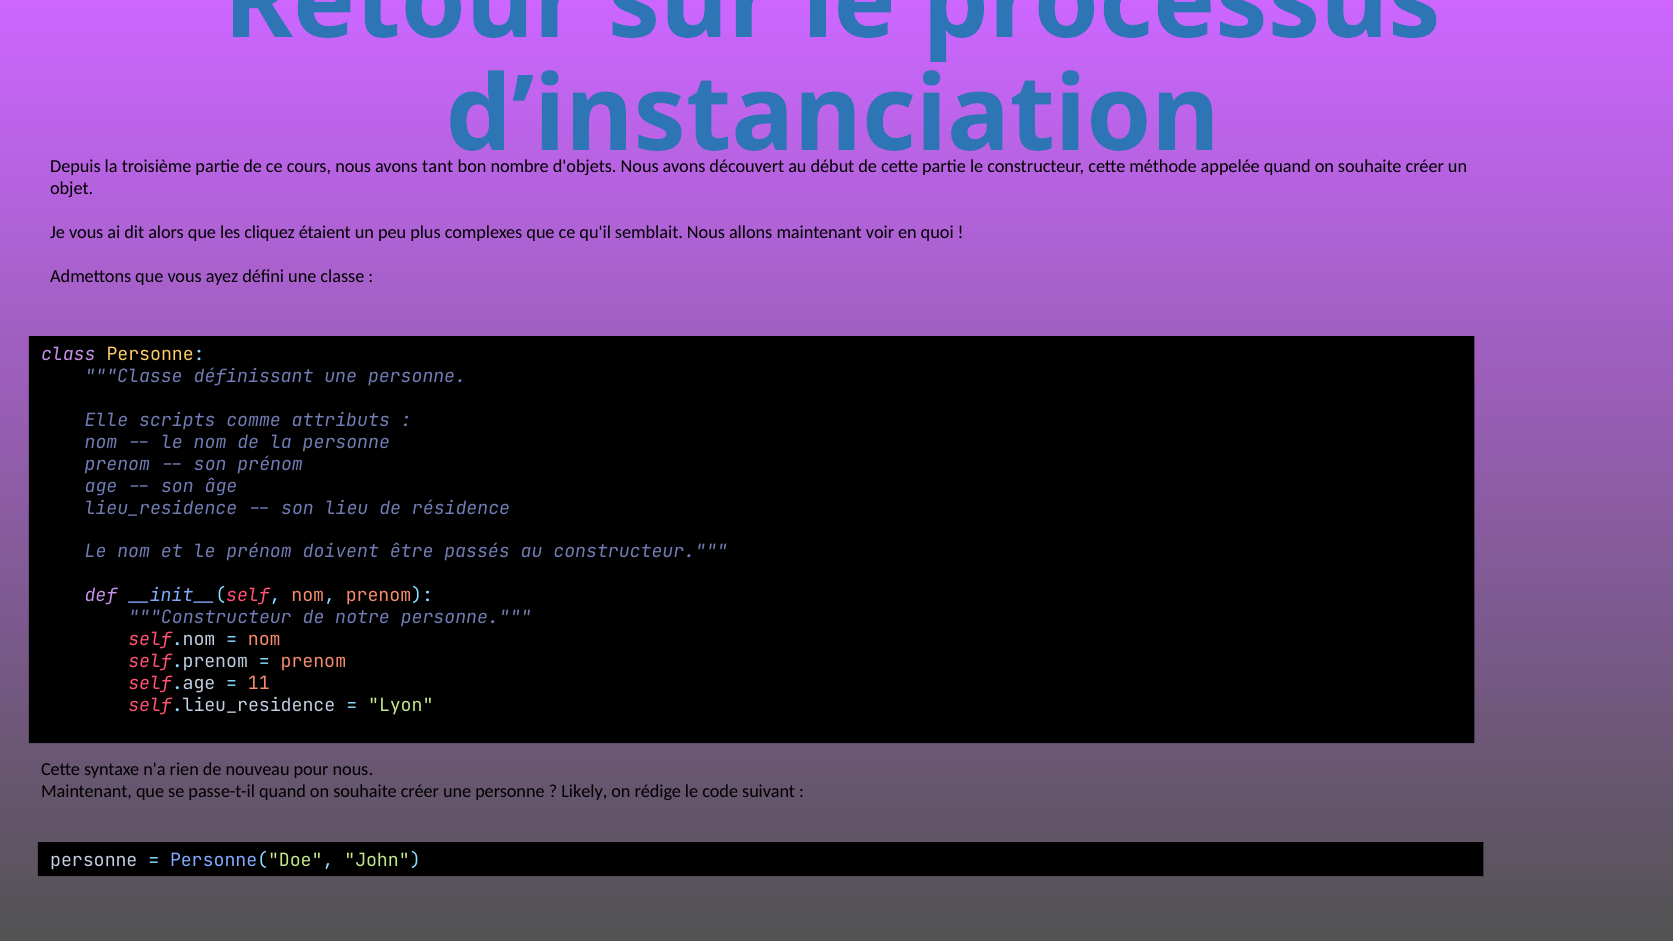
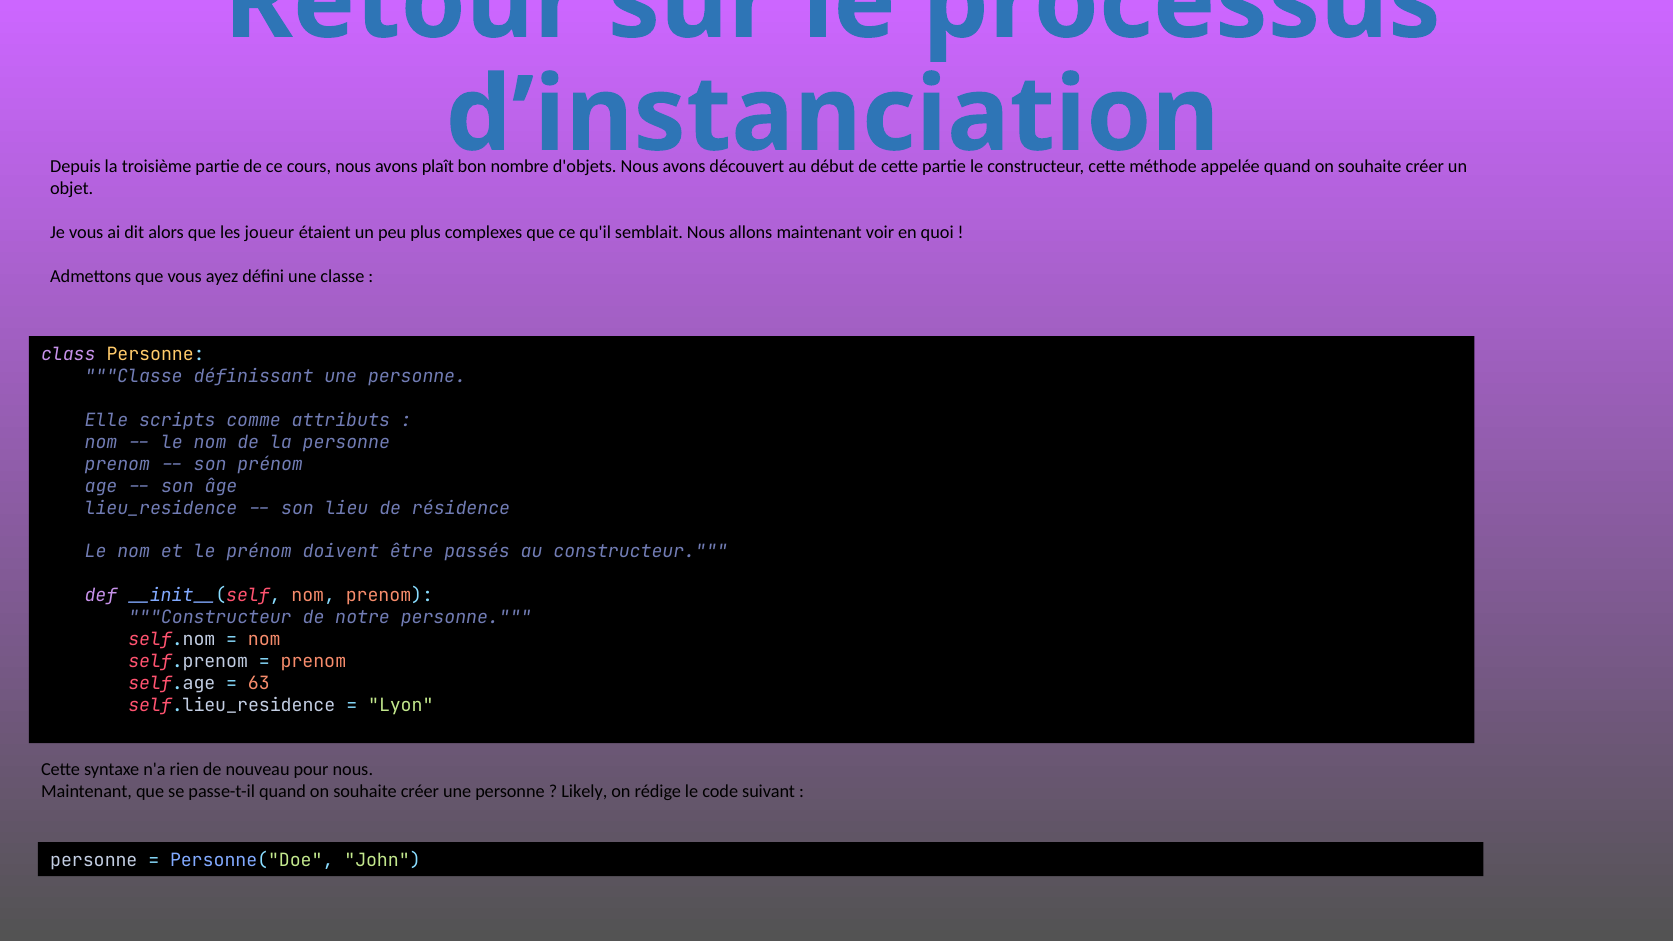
tant: tant -> plaît
cliquez: cliquez -> joueur
11: 11 -> 63
